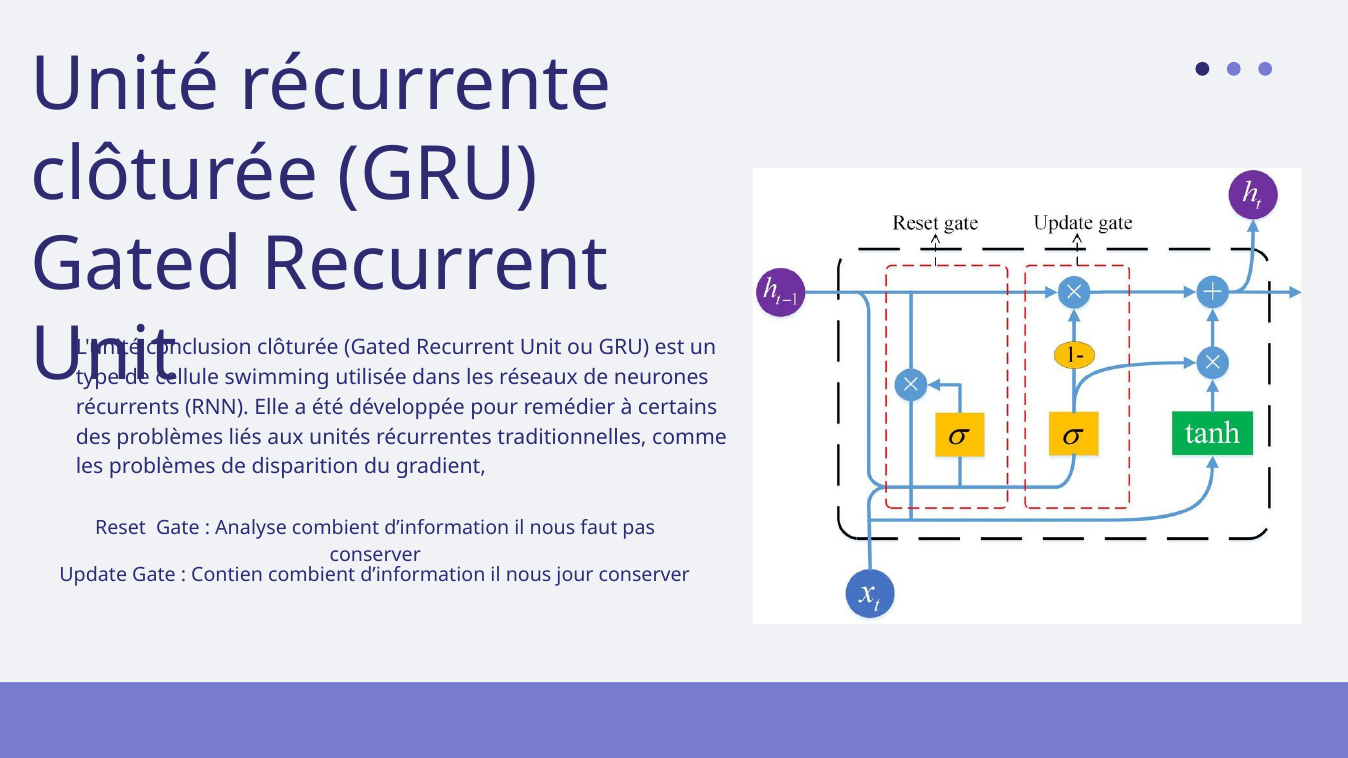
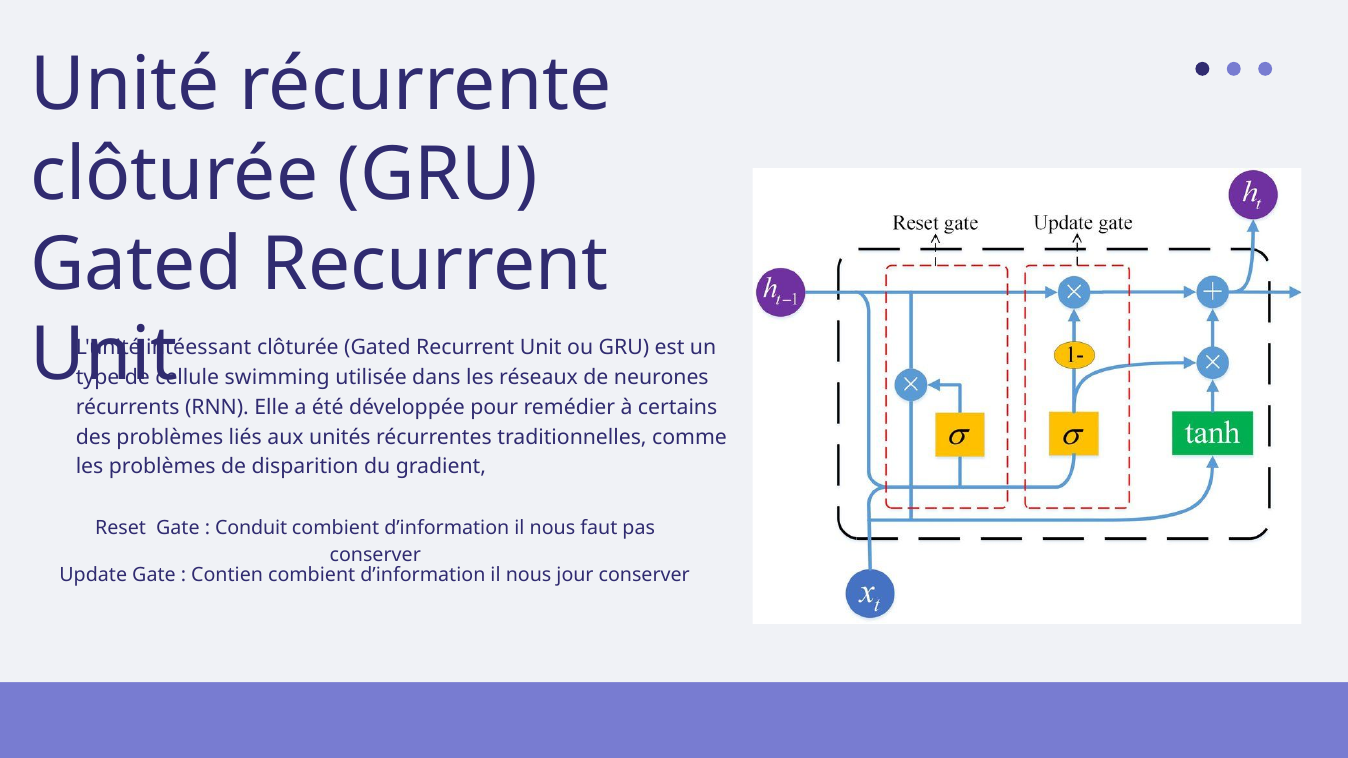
conclusion: conclusion -> intéessant
Analyse: Analyse -> Conduit
